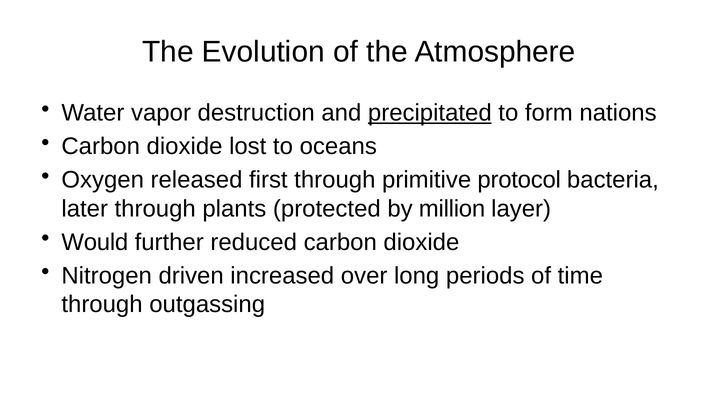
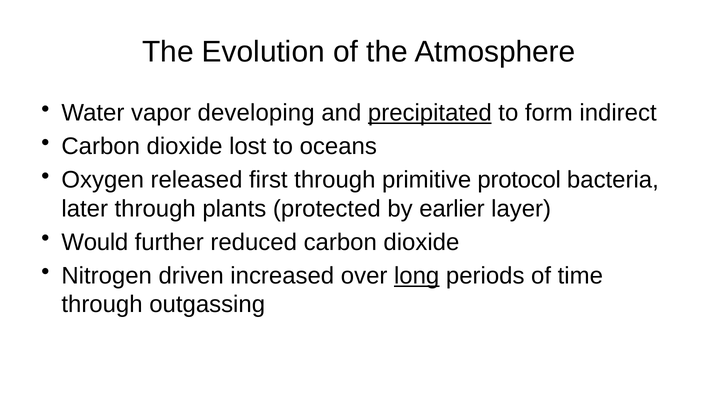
destruction: destruction -> developing
nations: nations -> indirect
million: million -> earlier
long underline: none -> present
